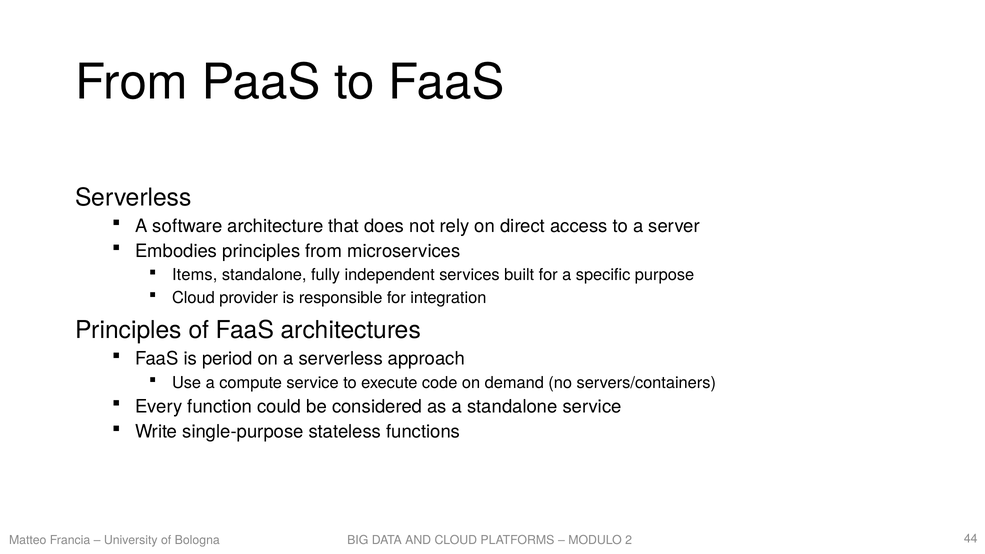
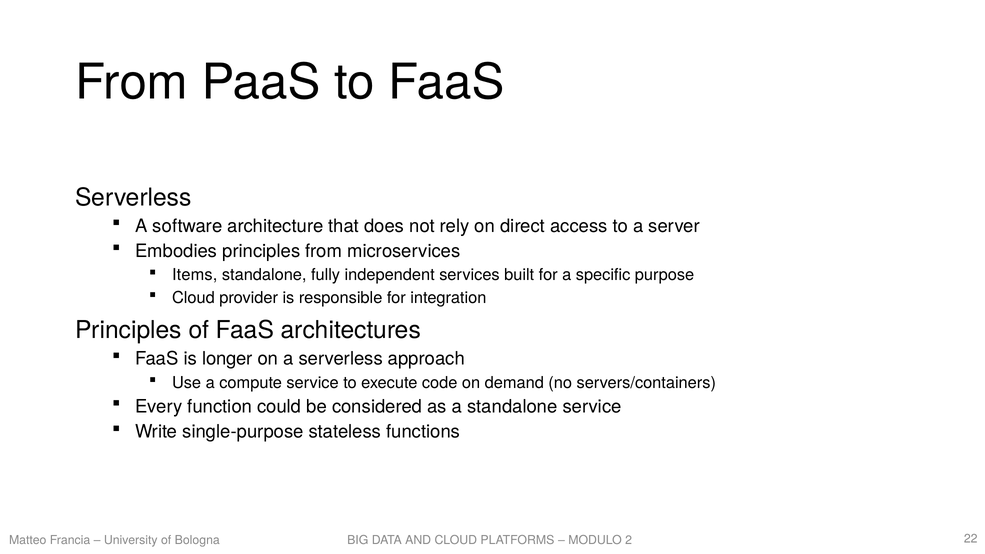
period: period -> longer
44: 44 -> 22
